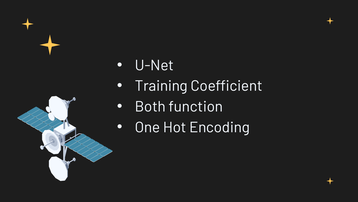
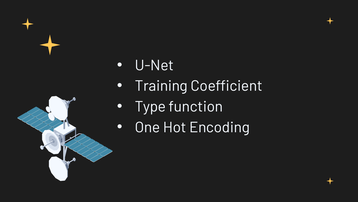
Both: Both -> Type
